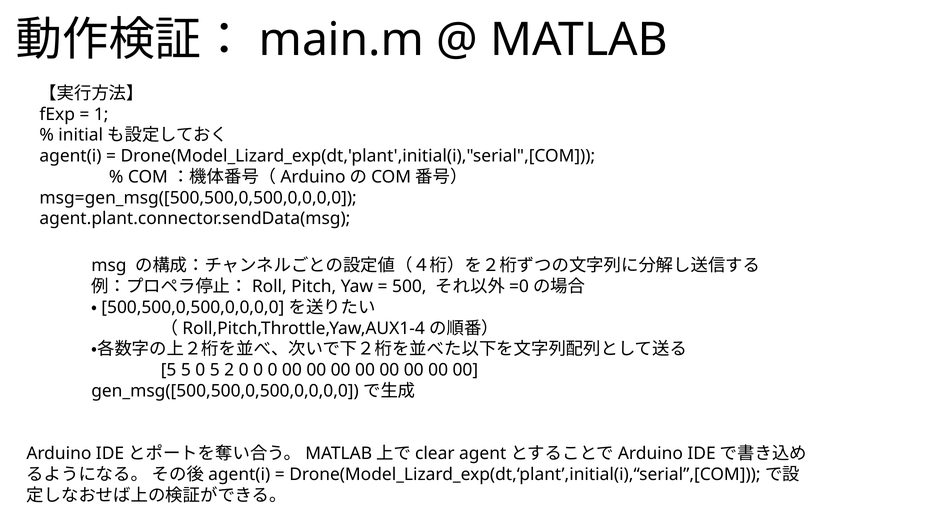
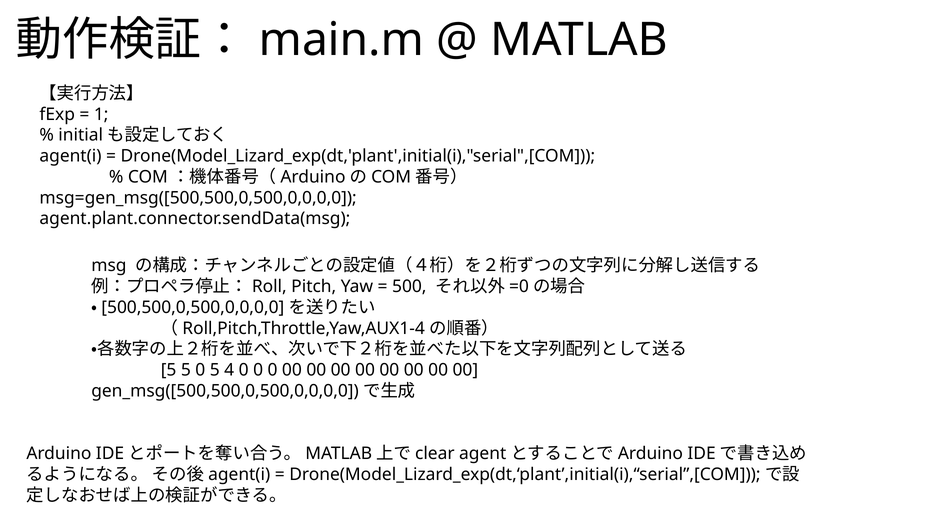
2: 2 -> 4
